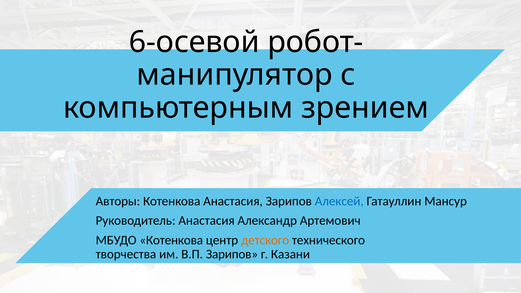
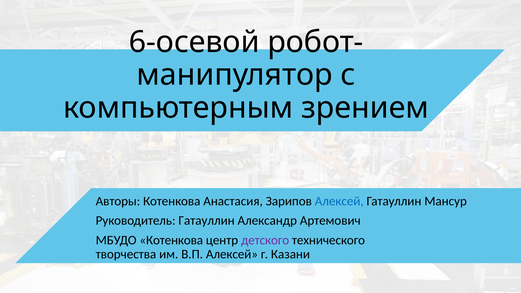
Руководитель Анастасия: Анастасия -> Гатауллин
детского colour: orange -> purple
В.П Зарипов: Зарипов -> Алексей
